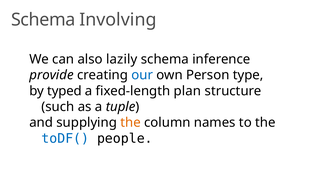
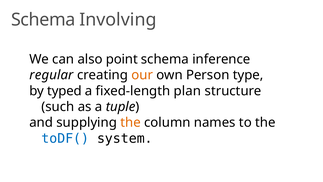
lazily: lazily -> point
provide: provide -> regular
our colour: blue -> orange
people: people -> system
